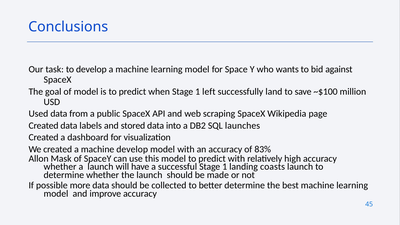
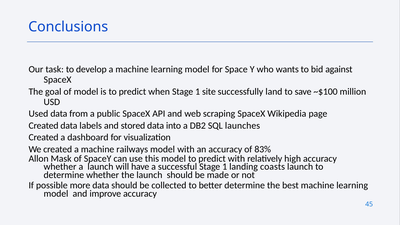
left: left -> site
machine develop: develop -> railways
